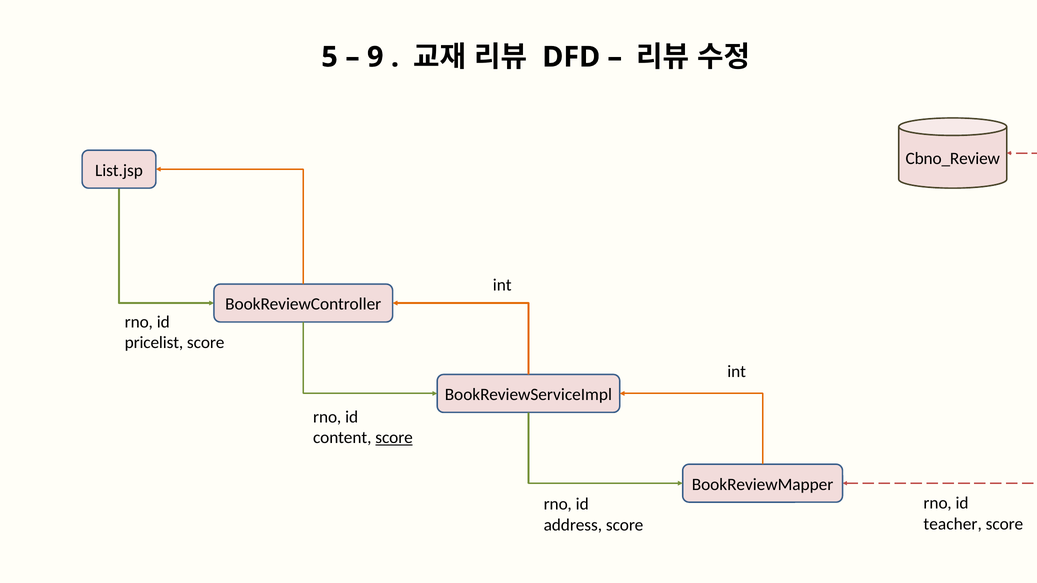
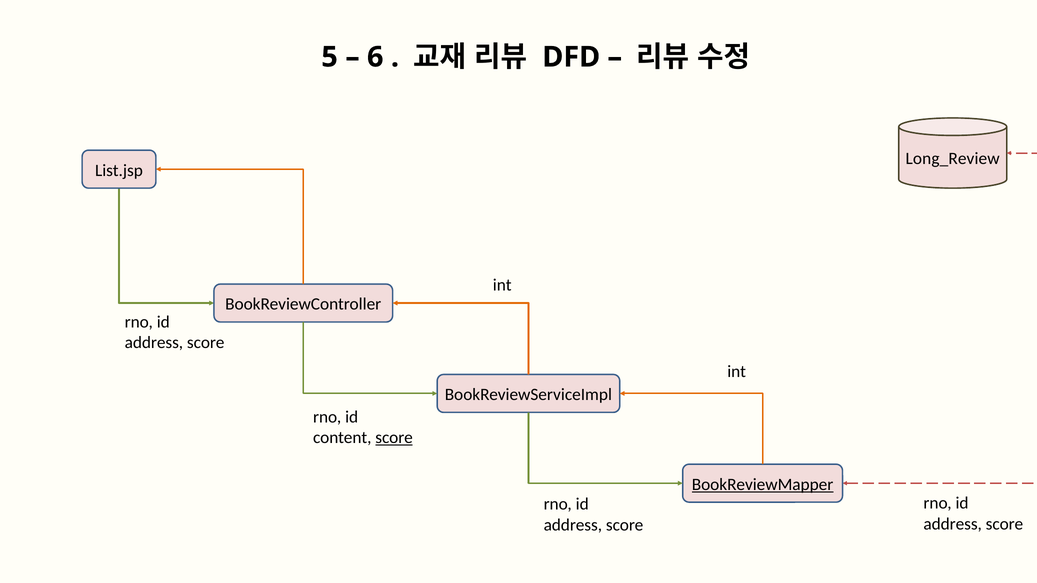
9: 9 -> 6
Cbno_Review: Cbno_Review -> Long_Review
pricelist at (154, 343): pricelist -> address
BookReviewMapper underline: none -> present
teacher at (953, 524): teacher -> address
